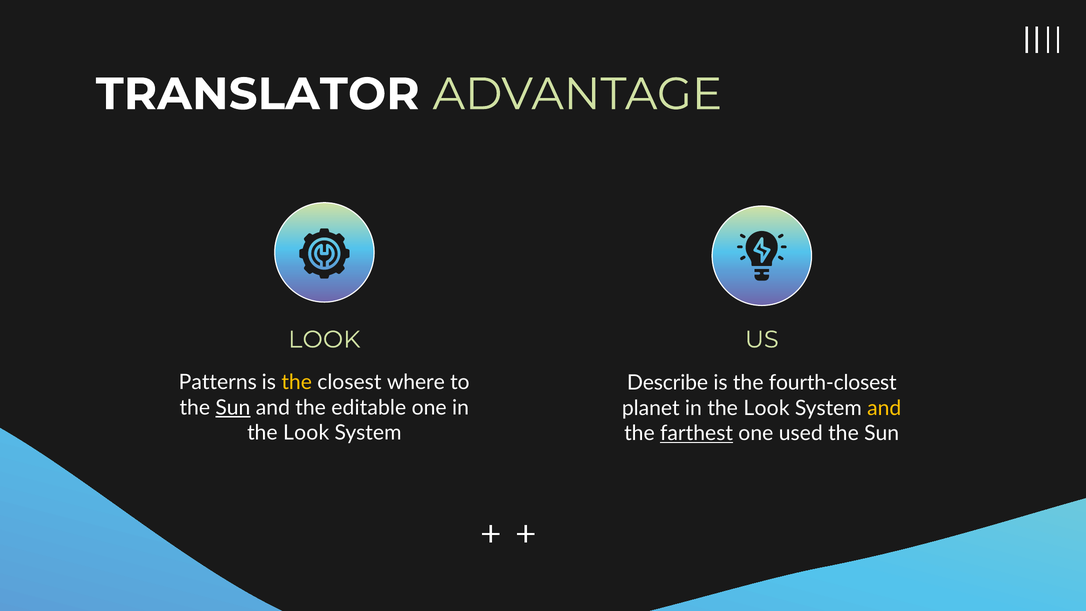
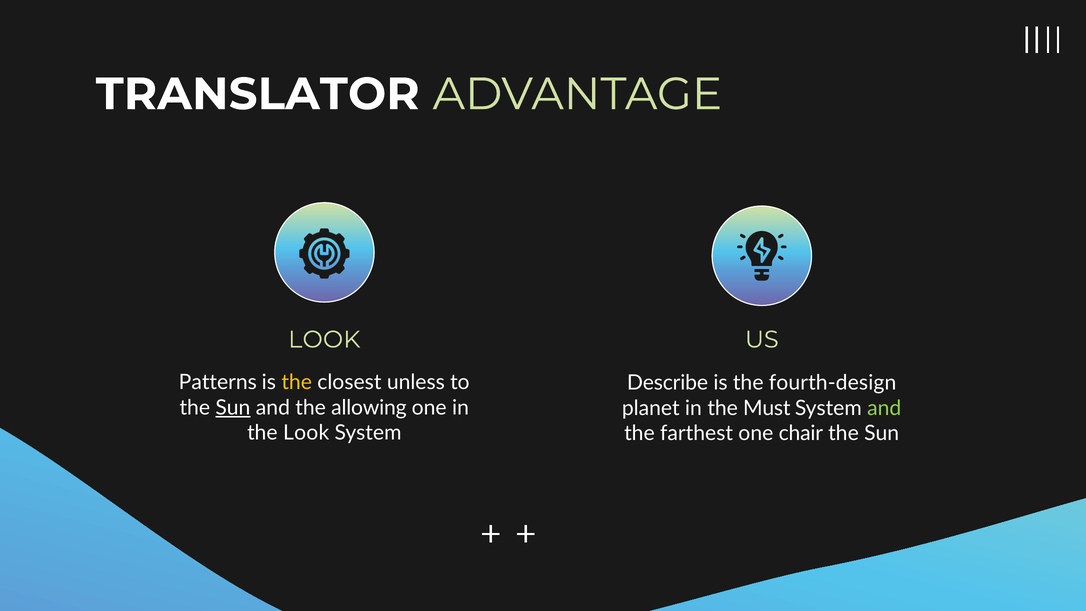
where: where -> unless
fourth-closest: fourth-closest -> fourth-design
editable: editable -> allowing
planet in the Look: Look -> Must
and at (884, 408) colour: yellow -> light green
farthest underline: present -> none
used: used -> chair
